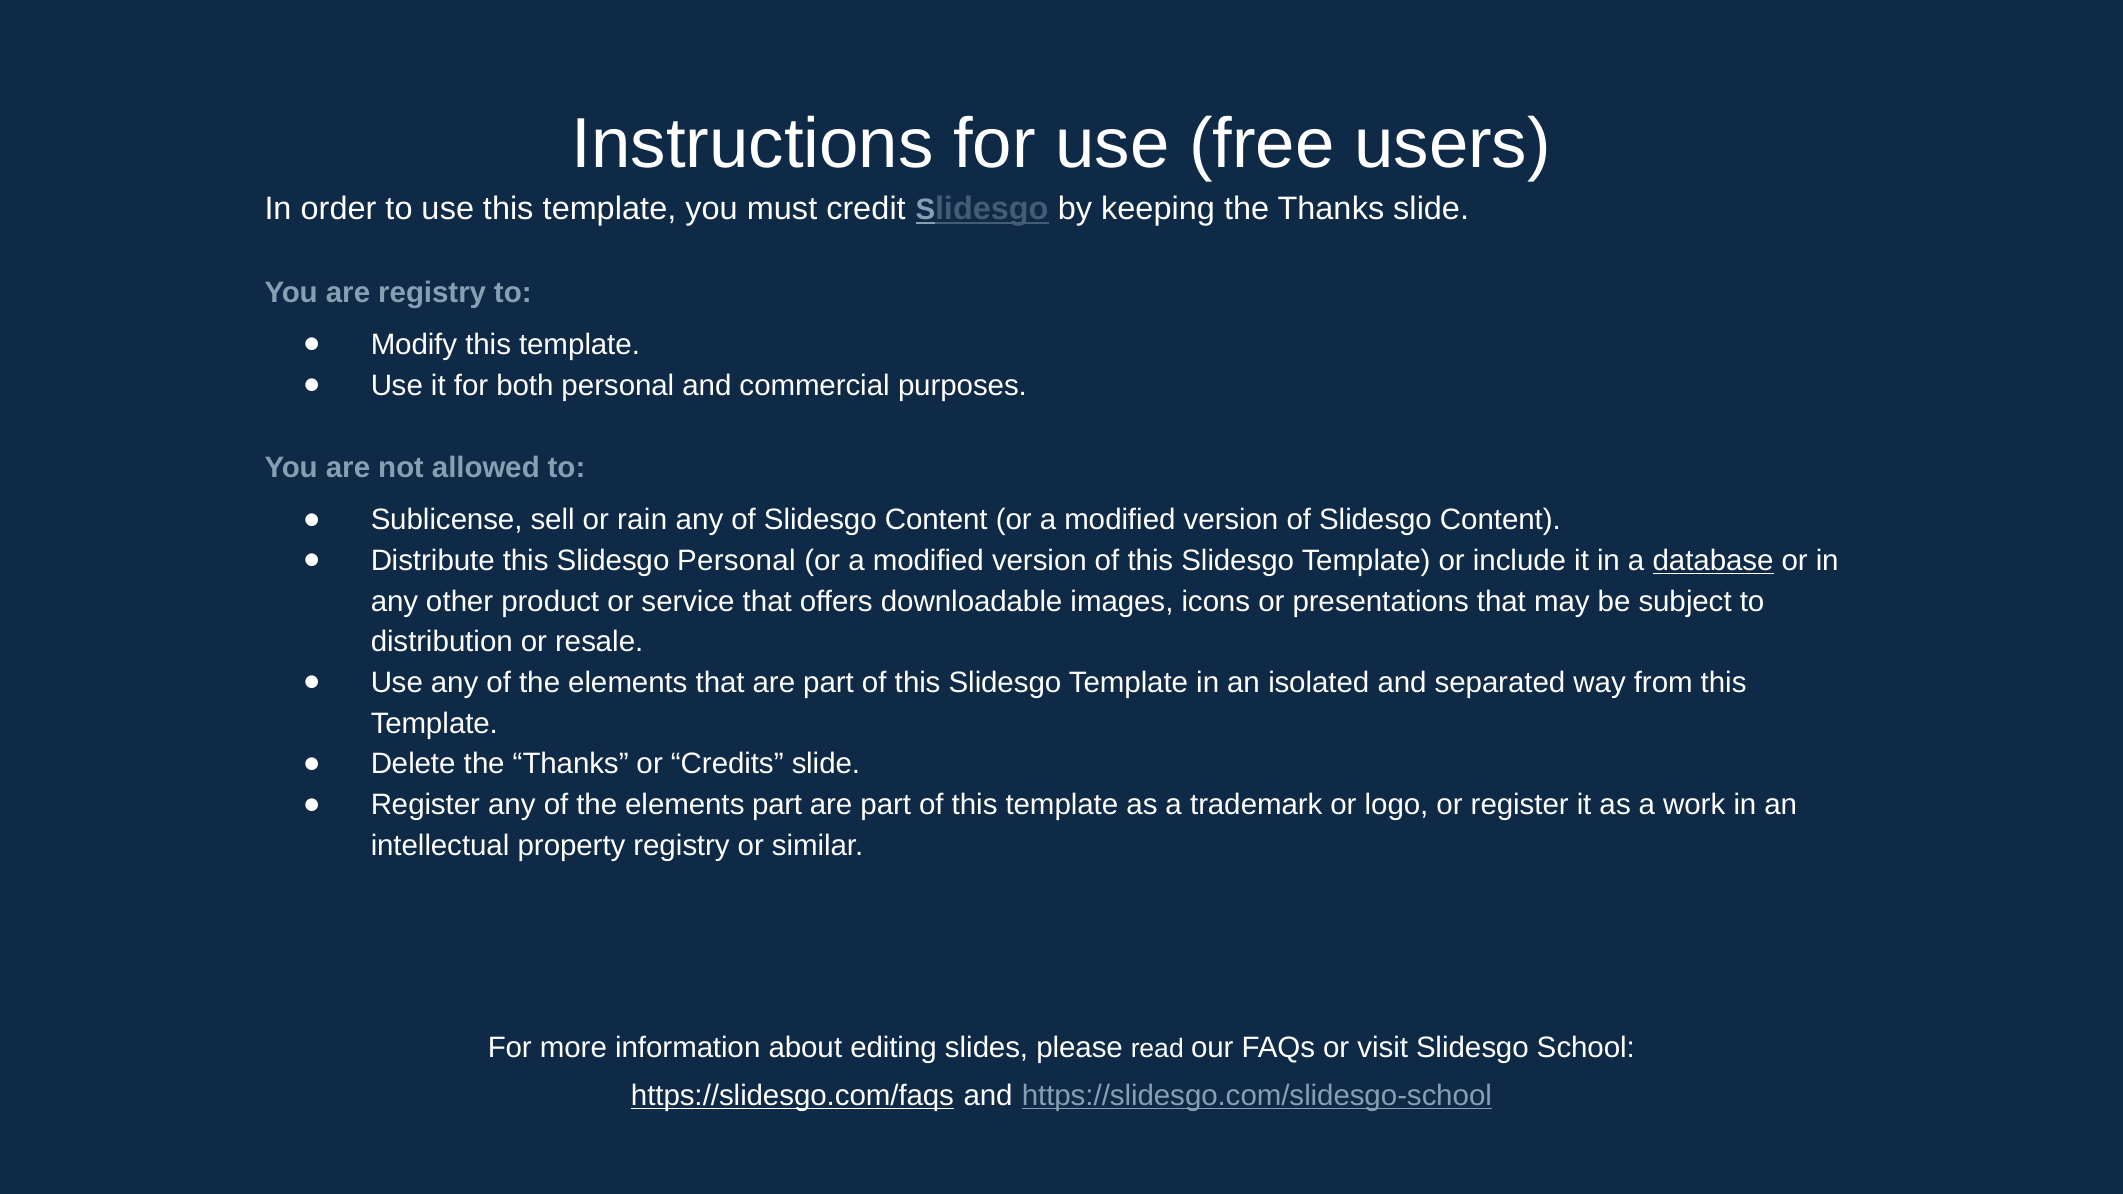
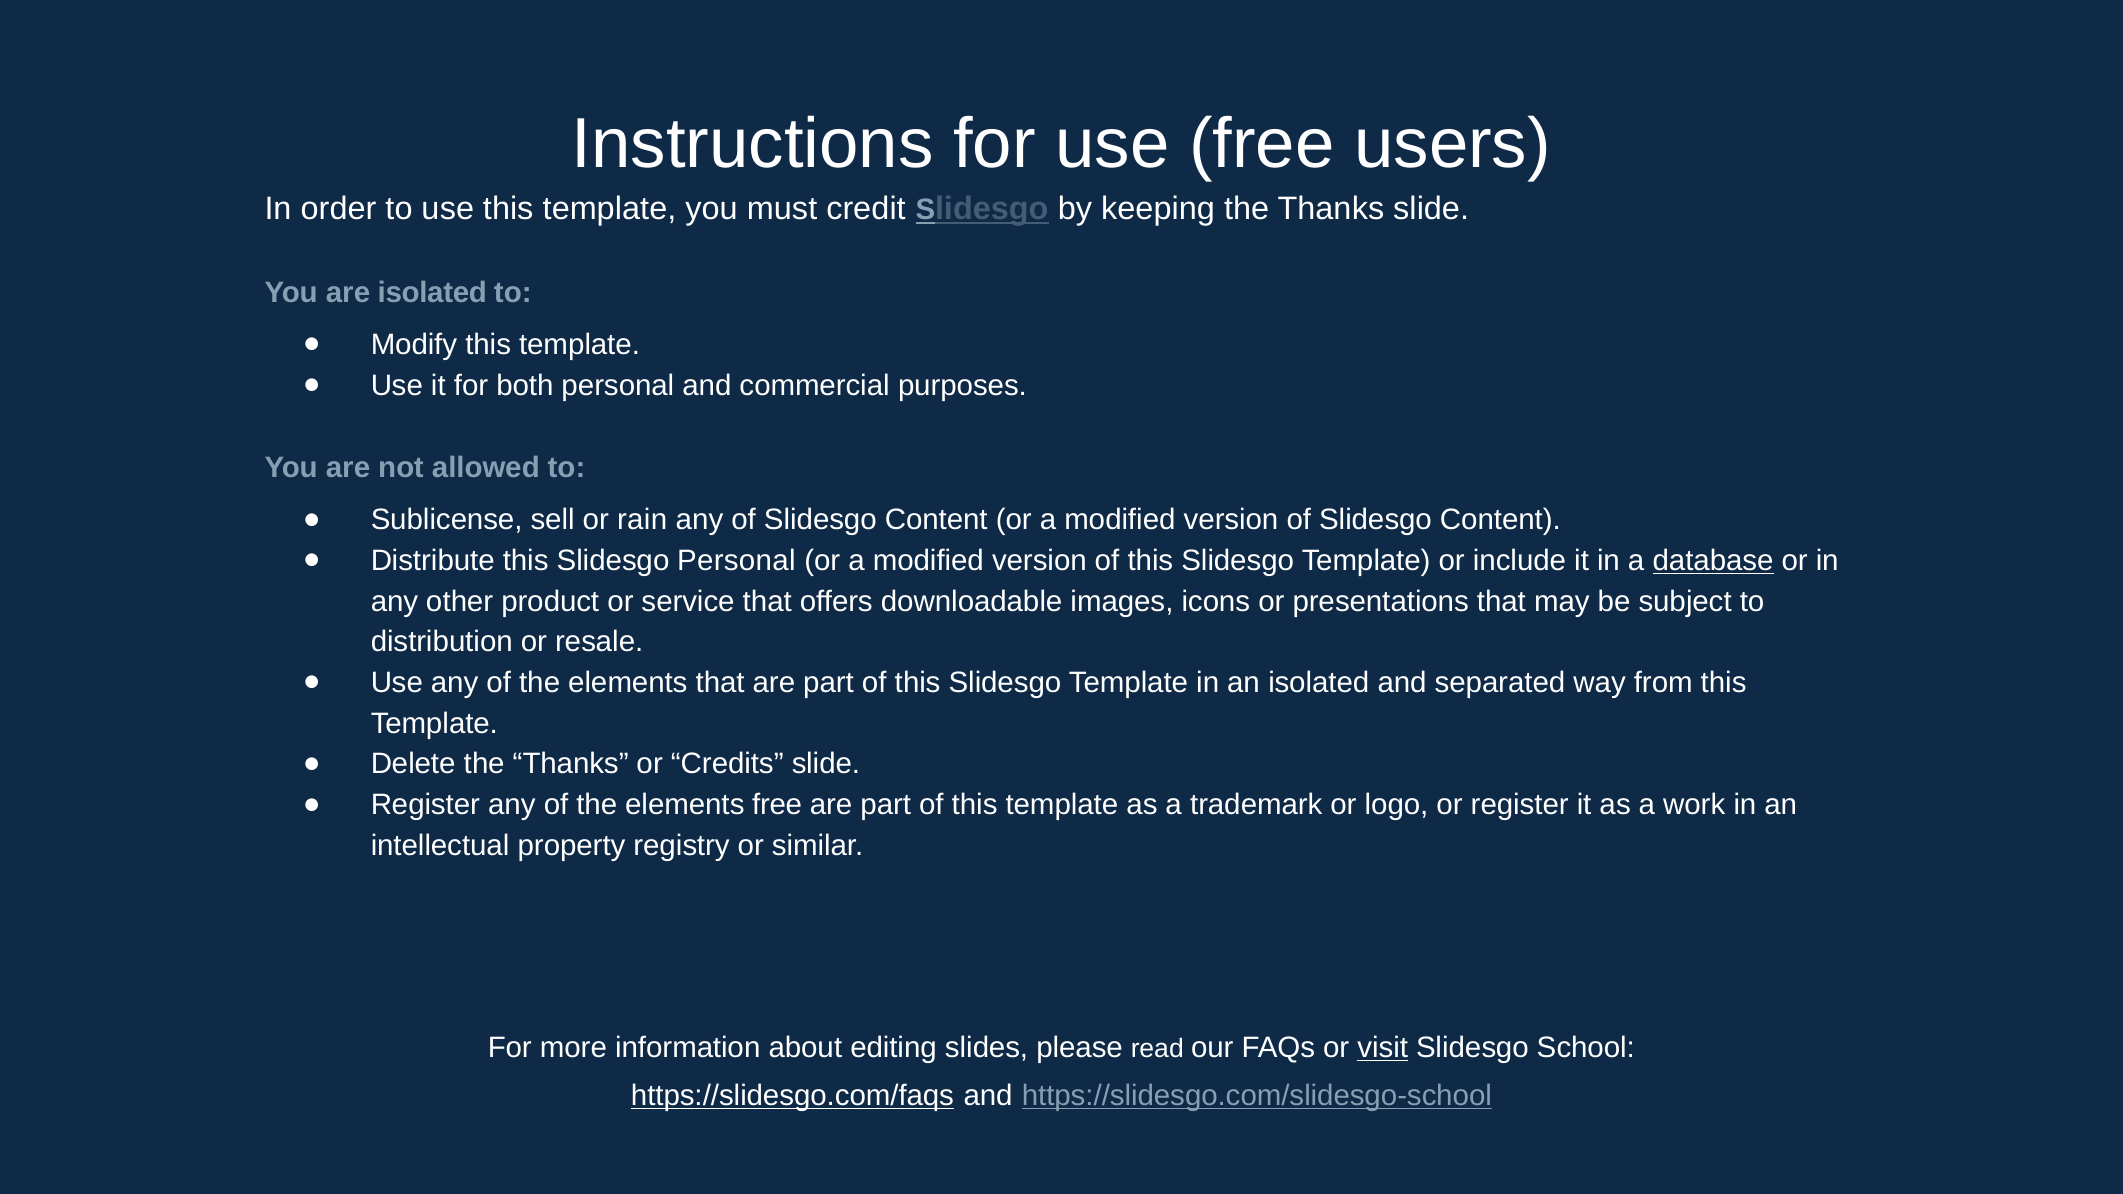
are registry: registry -> isolated
elements part: part -> free
visit underline: none -> present
